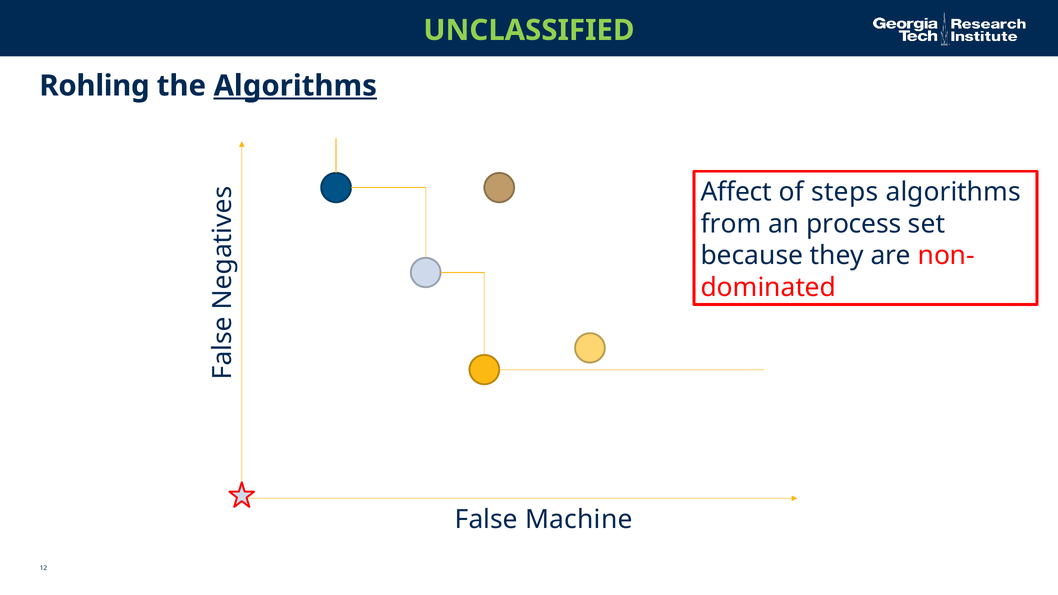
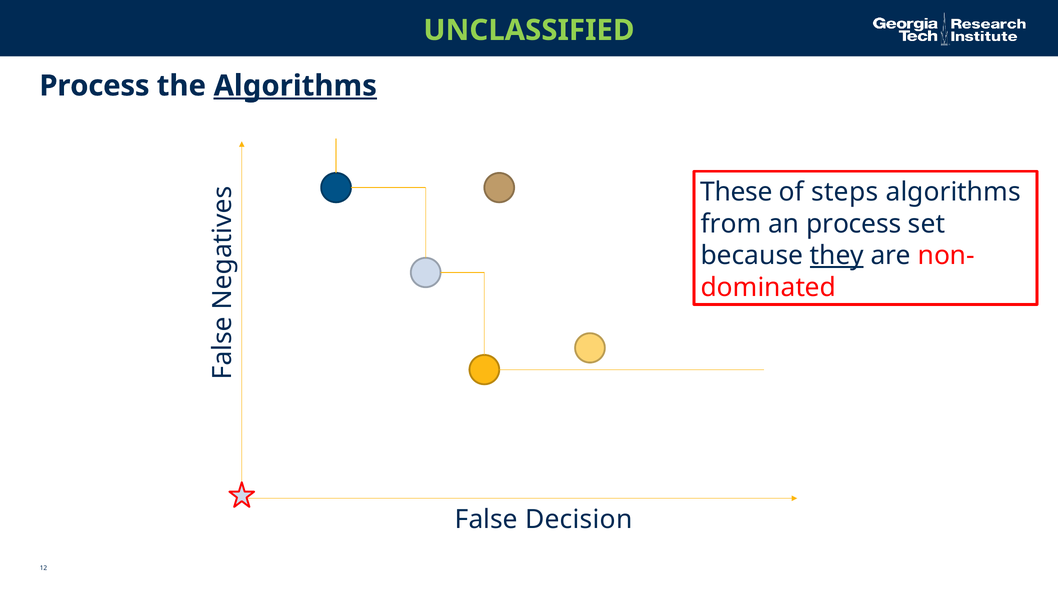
Rohling at (94, 86): Rohling -> Process
Affect: Affect -> These
they underline: none -> present
Machine: Machine -> Decision
